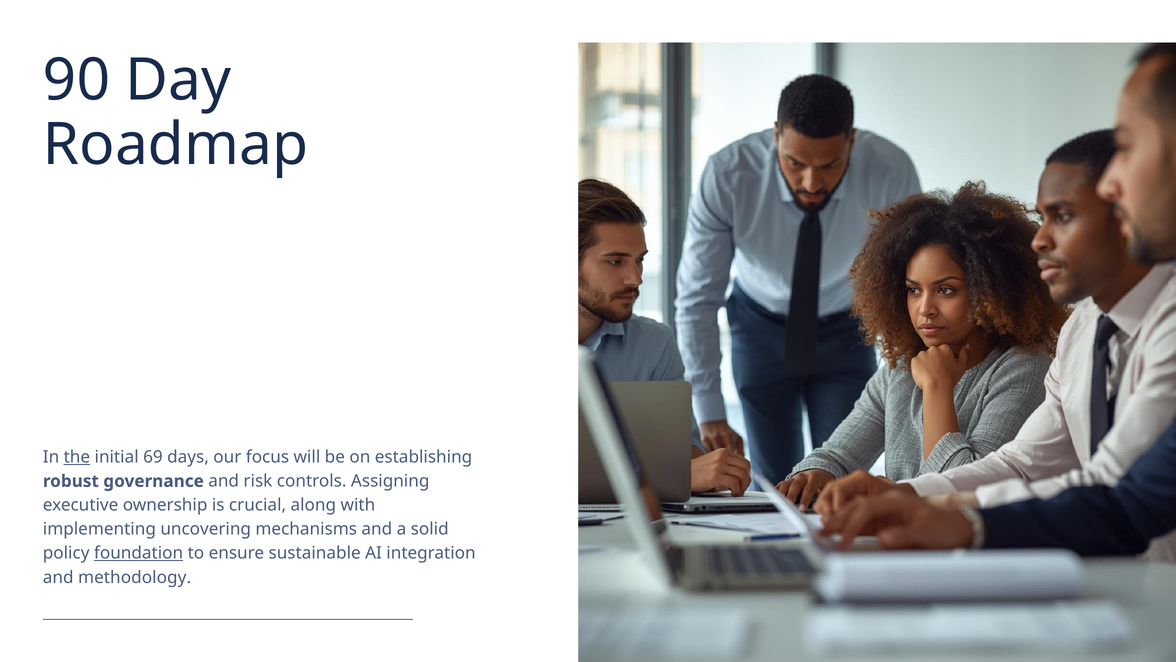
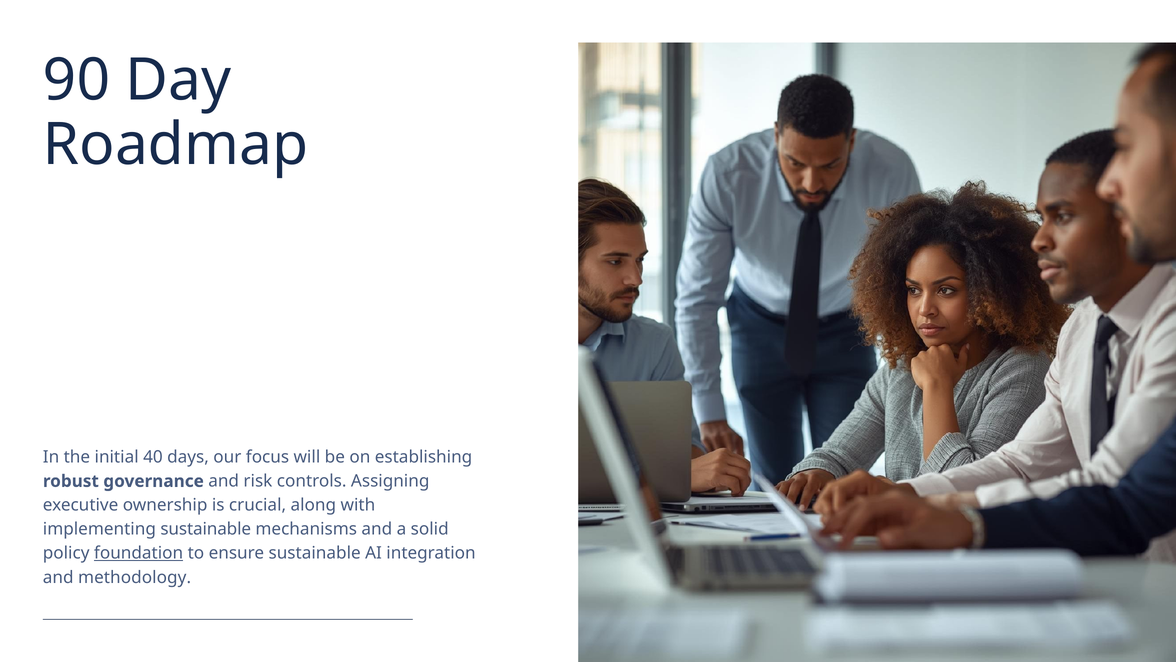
the underline: present -> none
69: 69 -> 40
implementing uncovering: uncovering -> sustainable
